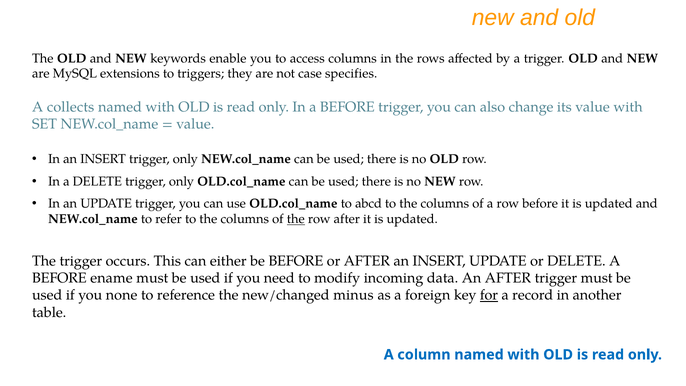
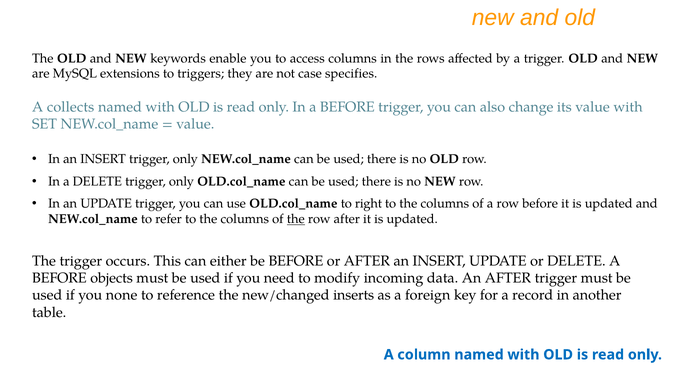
abcd: abcd -> right
ename: ename -> objects
minus: minus -> inserts
for underline: present -> none
